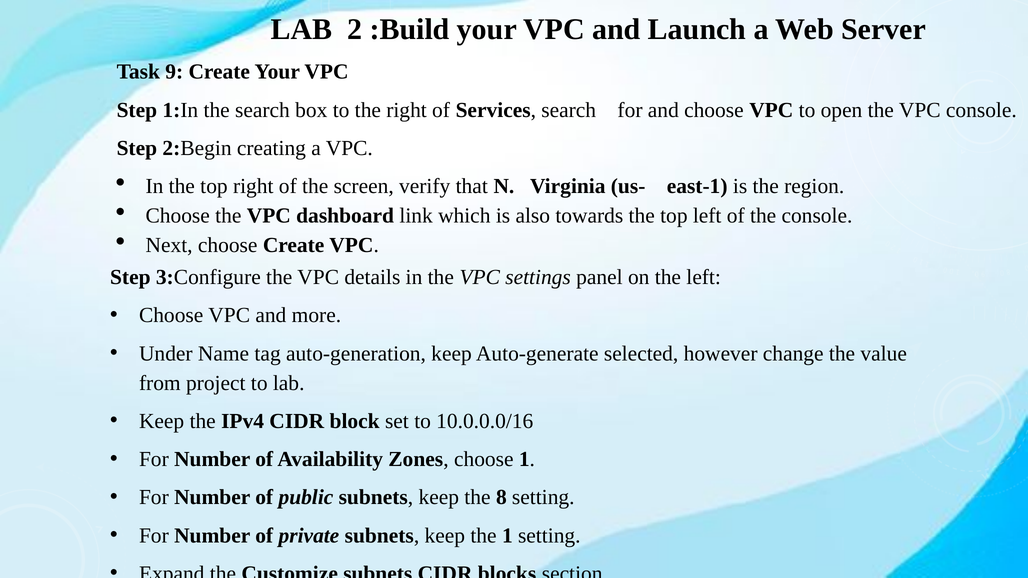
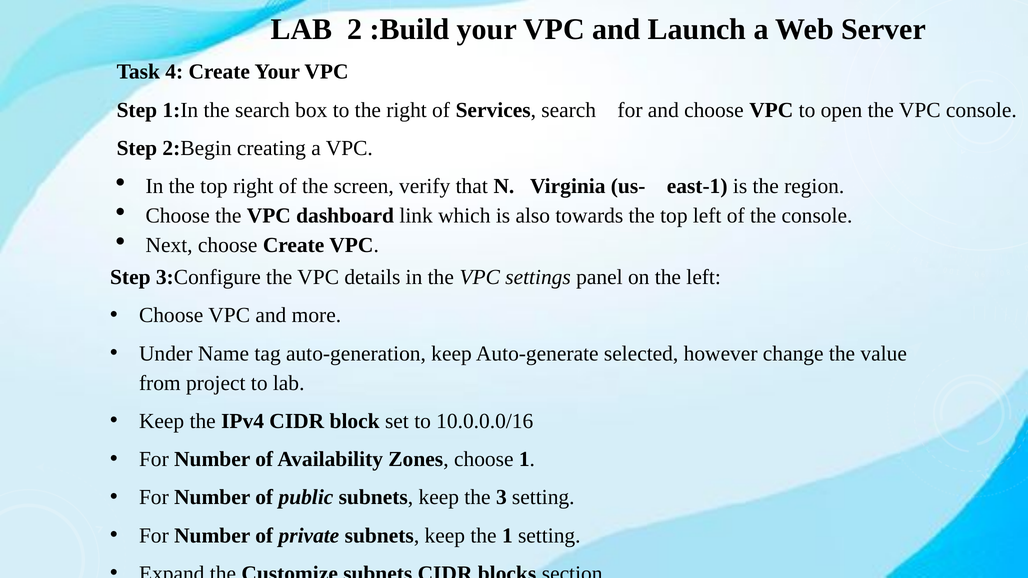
9: 9 -> 4
8: 8 -> 3
